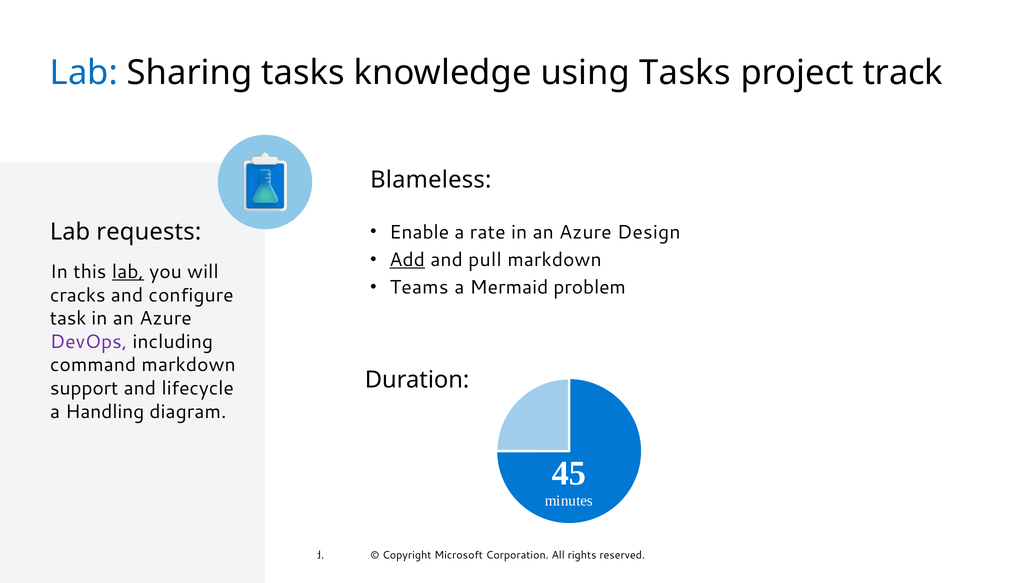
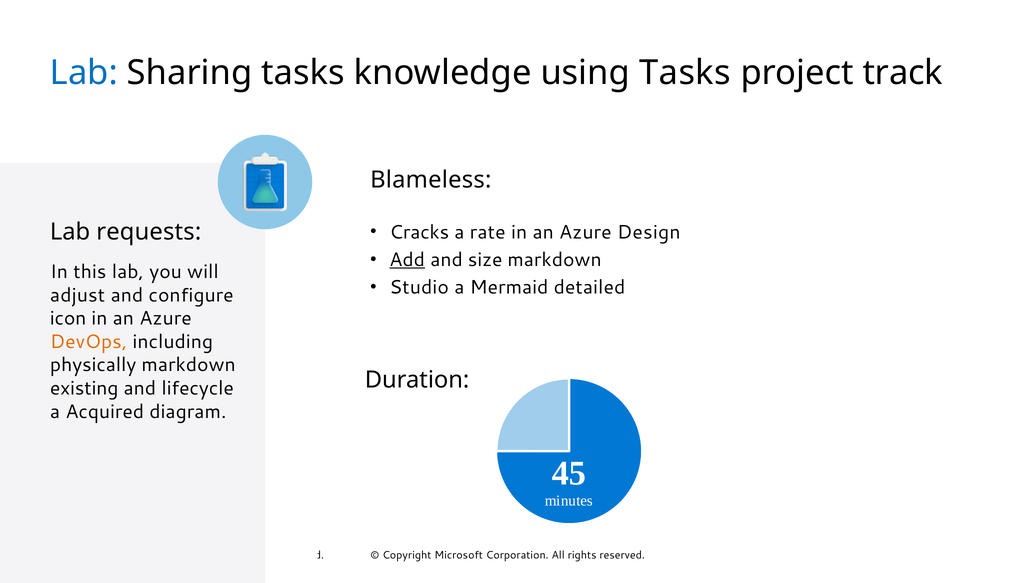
Enable: Enable -> Cracks
pull: pull -> size
lab at (128, 272) underline: present -> none
Teams: Teams -> Studio
problem: problem -> detailed
cracks: cracks -> adjust
task: task -> icon
DevOps colour: purple -> orange
command: command -> physically
support: support -> existing
Handling: Handling -> Acquired
